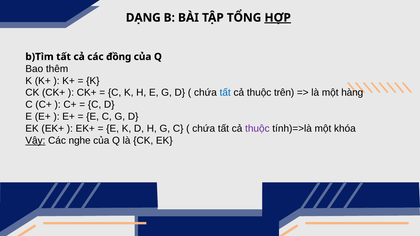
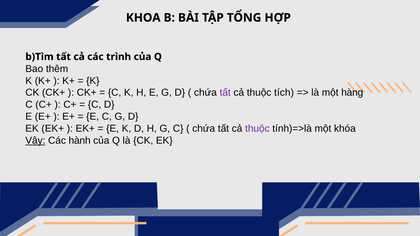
DẠNG: DẠNG -> KHOA
HỢP underline: present -> none
đồng: đồng -> trình
tất at (225, 93) colour: blue -> purple
trên: trên -> tích
nghe: nghe -> hành
